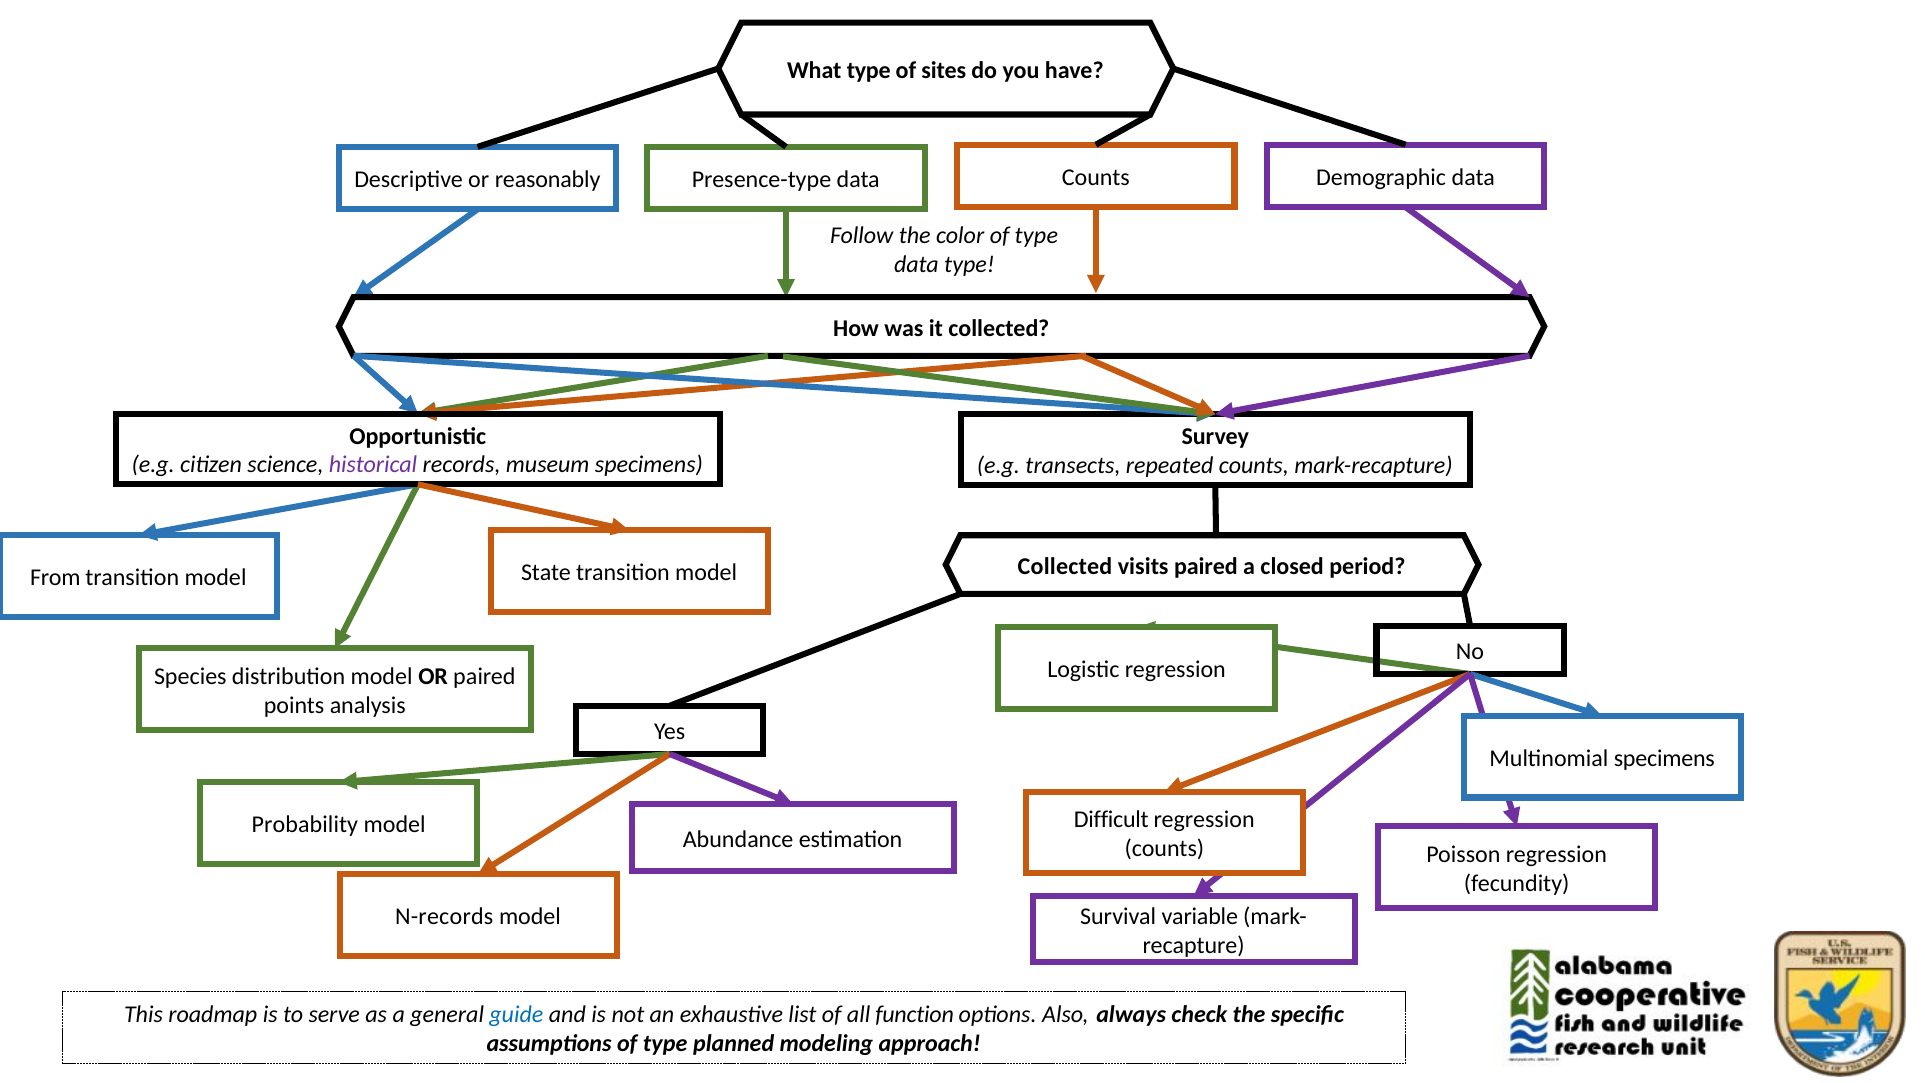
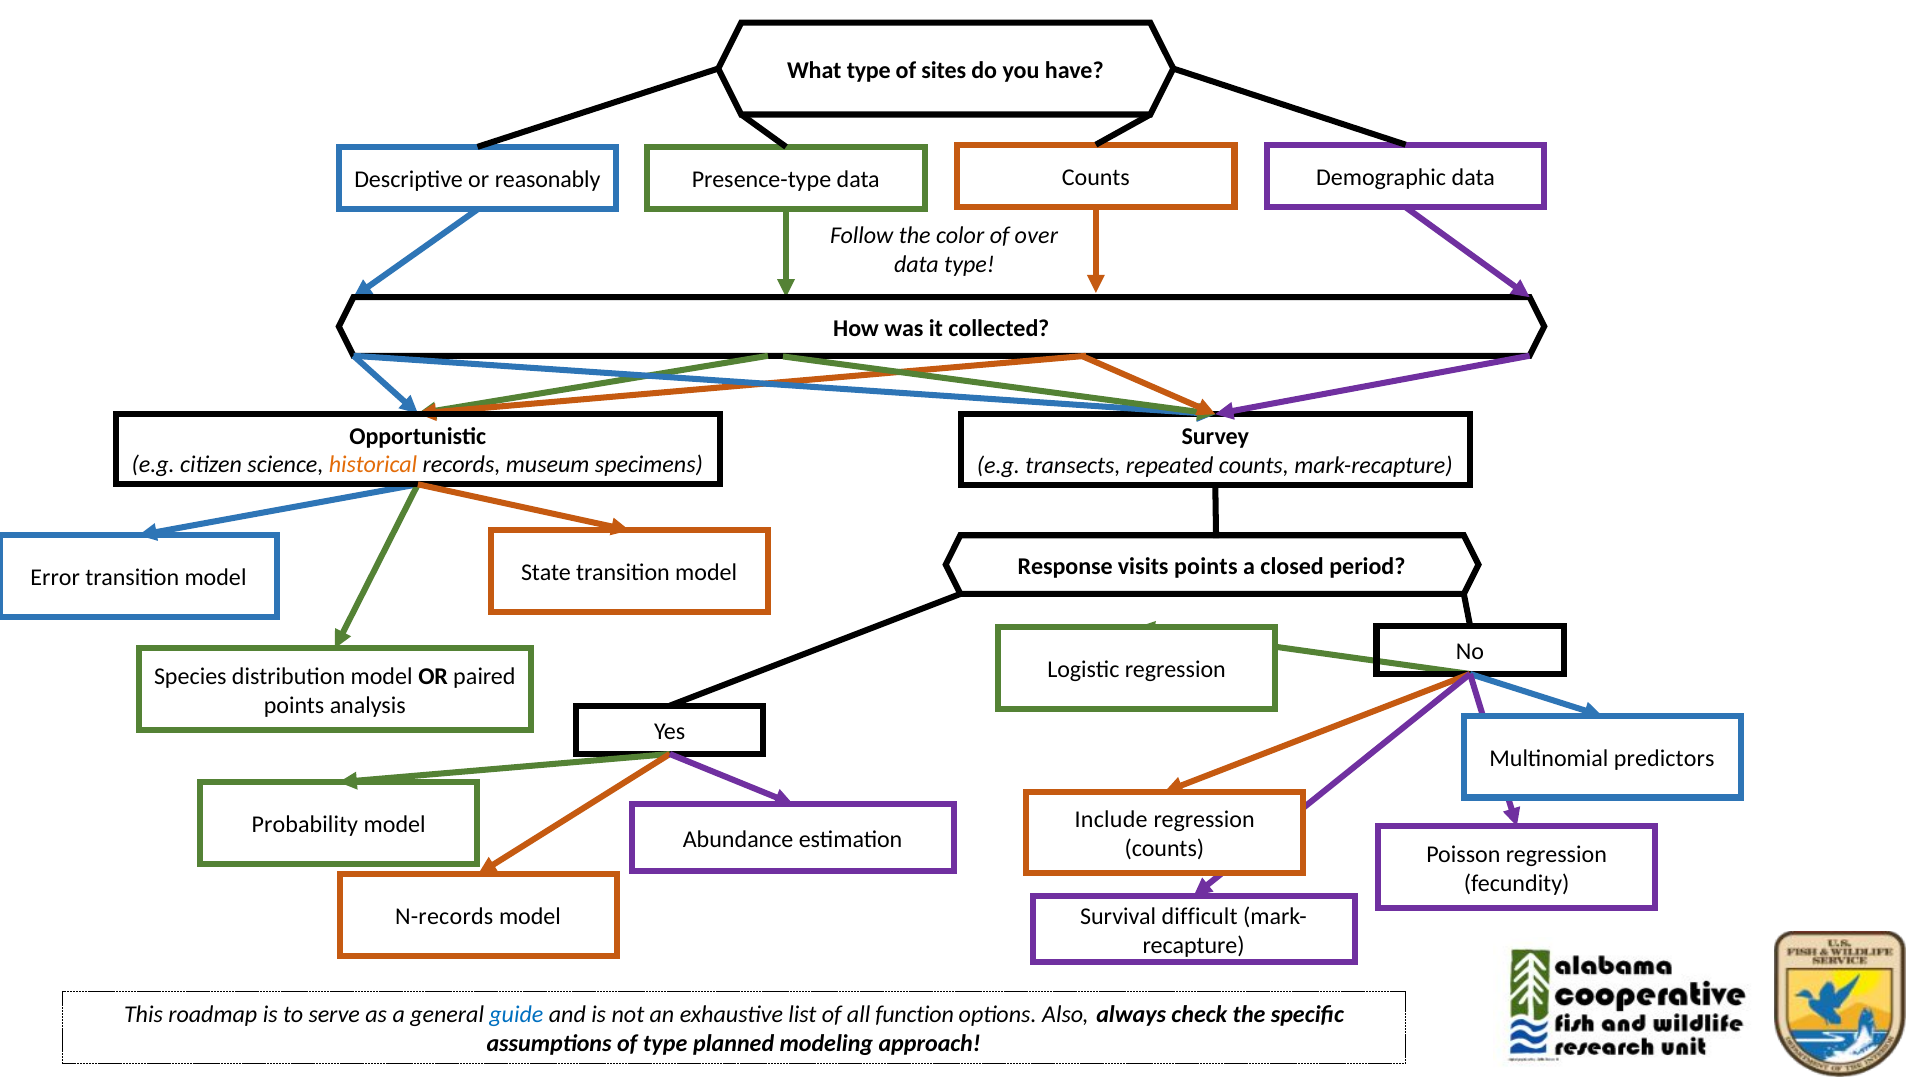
color of type: type -> over
historical colour: purple -> orange
Collected at (1065, 566): Collected -> Response
visits paired: paired -> points
From: From -> Error
Multinomial specimens: specimens -> predictors
Difficult: Difficult -> Include
variable: variable -> difficult
